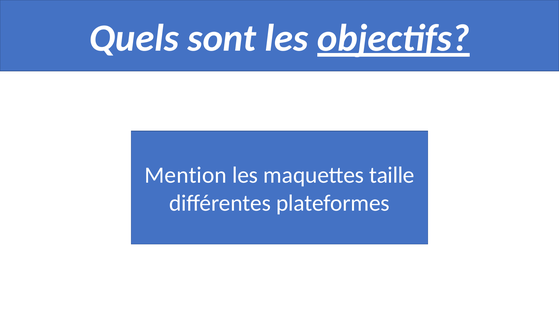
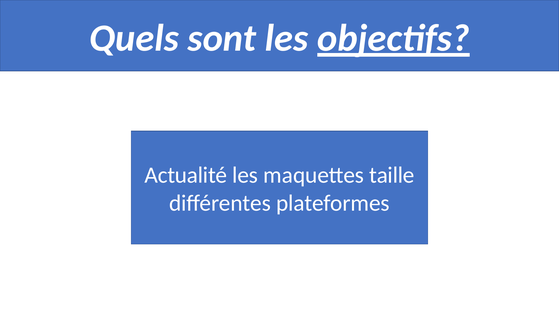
Mention: Mention -> Actualité
